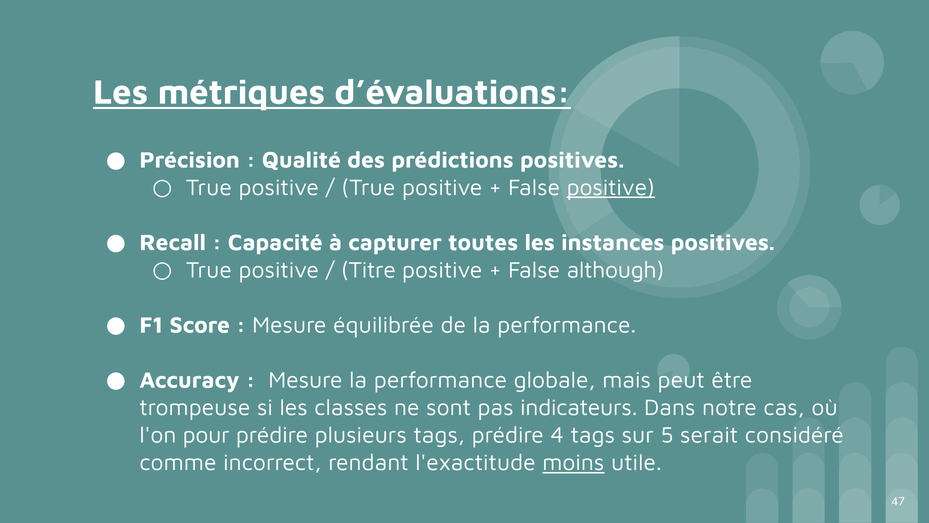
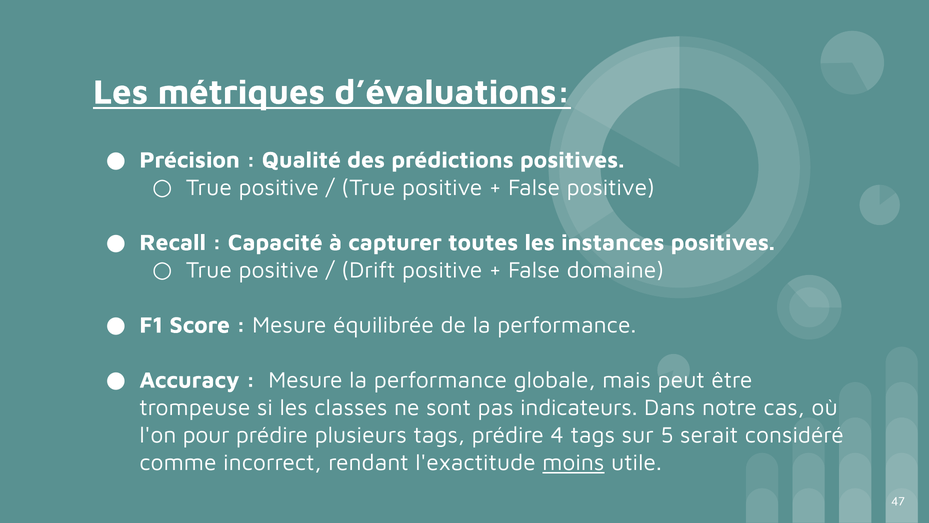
positive at (611, 187) underline: present -> none
Titre: Titre -> Drift
although: although -> domaine
